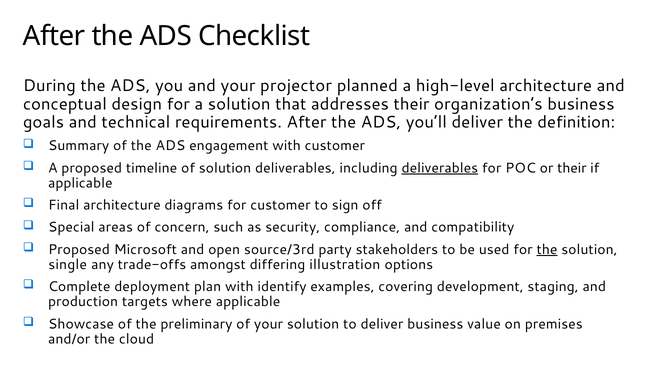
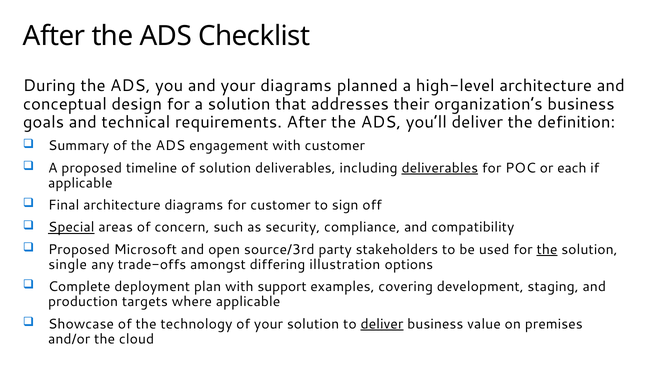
your projector: projector -> diagrams
or their: their -> each
Special underline: none -> present
identify: identify -> support
preliminary: preliminary -> technology
deliver at (382, 324) underline: none -> present
